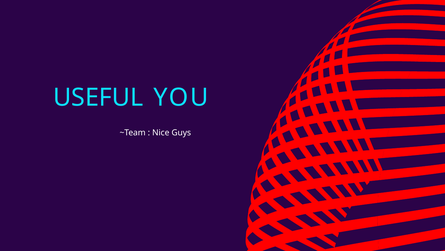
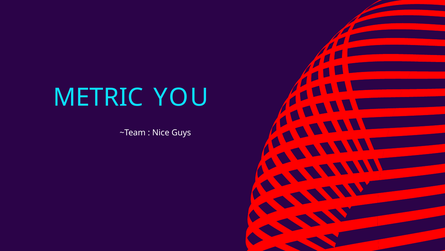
USEFUL: USEFUL -> METRIC
